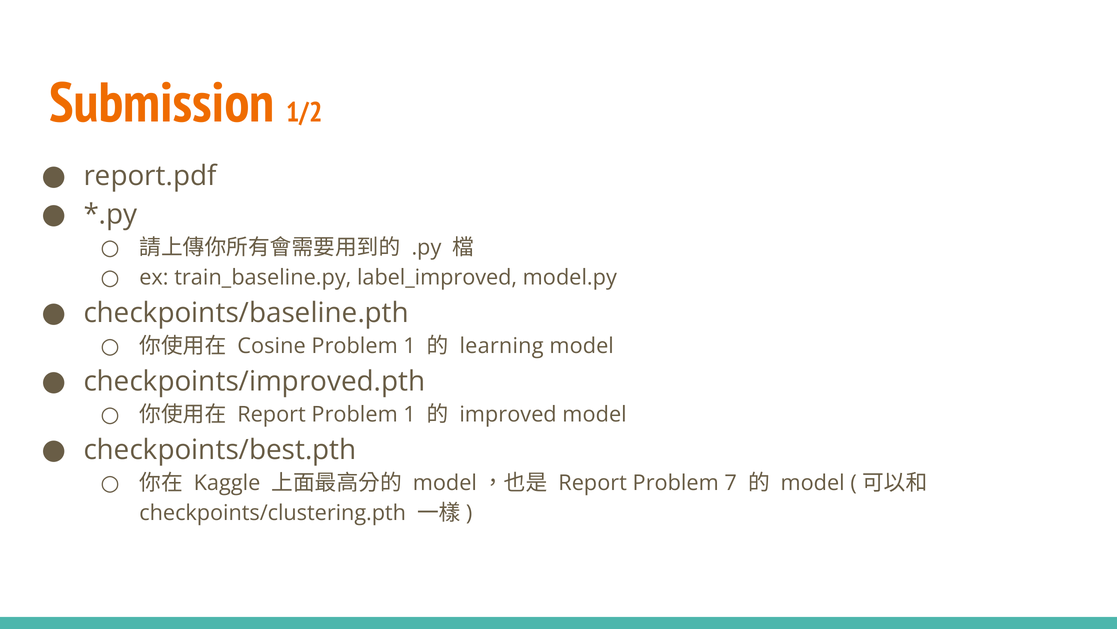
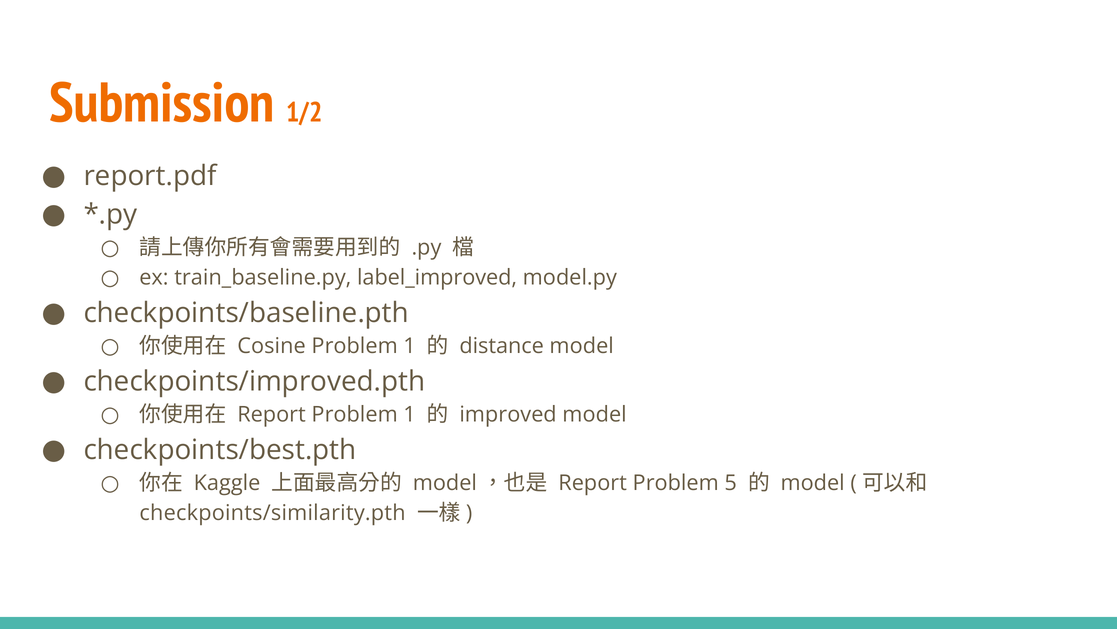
learning: learning -> distance
7: 7 -> 5
checkpoints/clustering.pth: checkpoints/clustering.pth -> checkpoints/similarity.pth
